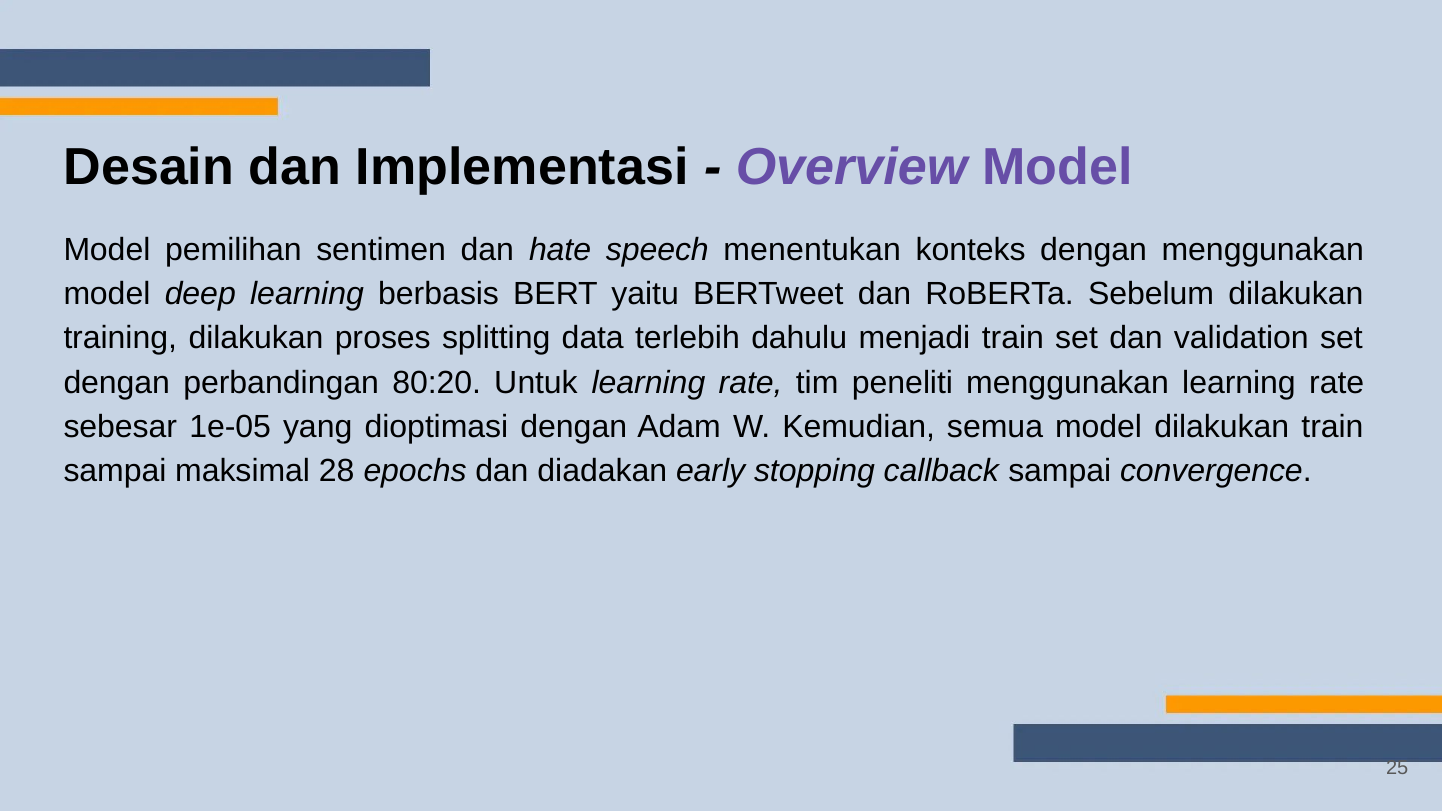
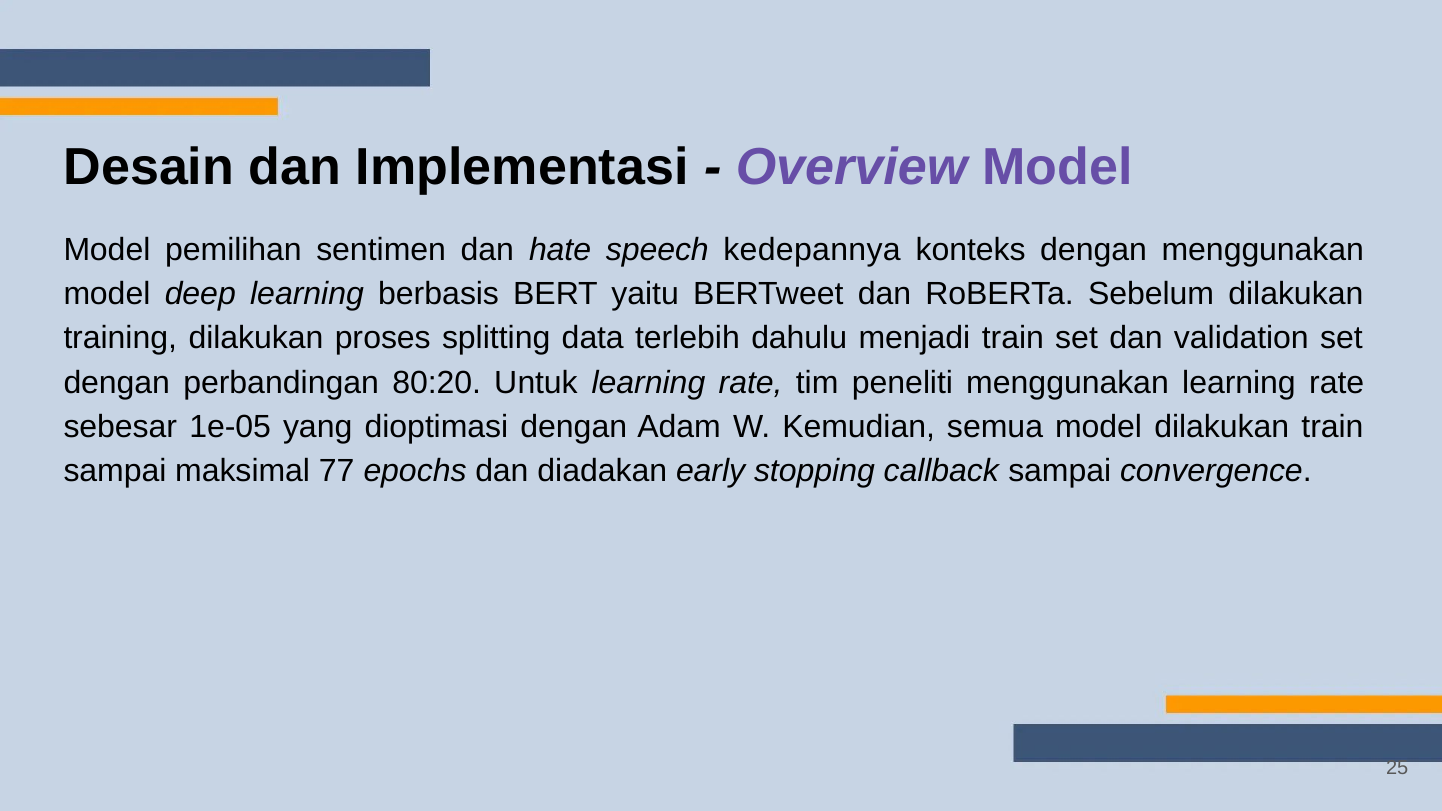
menentukan: menentukan -> kedepannya
28: 28 -> 77
